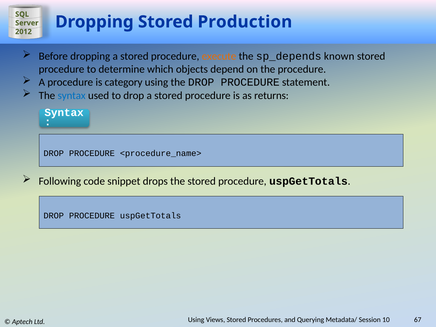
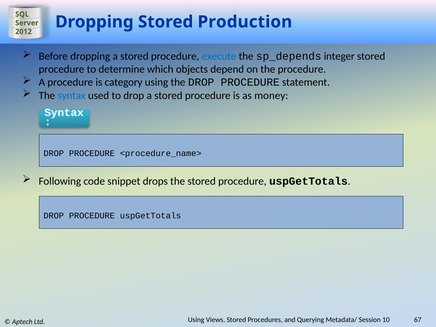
execute colour: orange -> blue
known: known -> integer
returns: returns -> money
